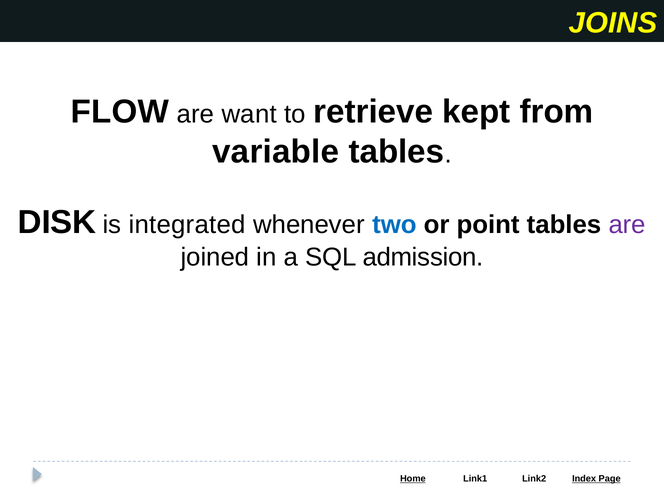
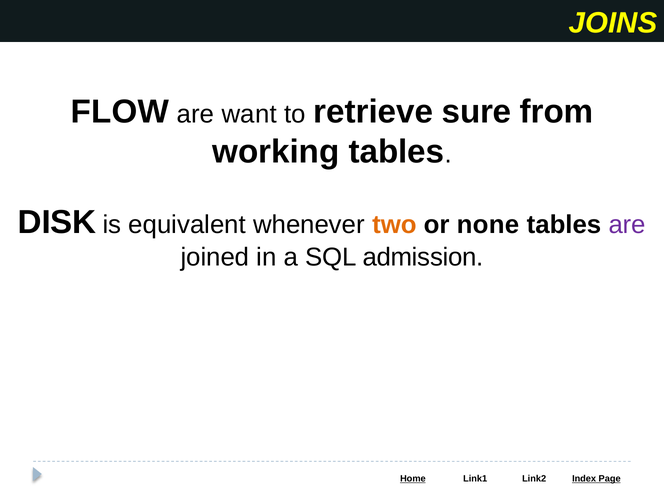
kept: kept -> sure
variable: variable -> working
integrated: integrated -> equivalent
two colour: blue -> orange
point: point -> none
